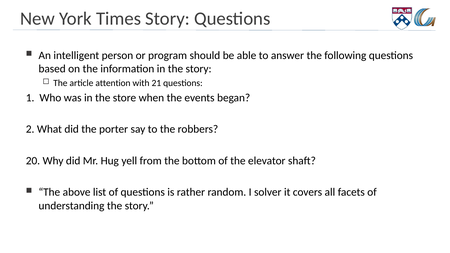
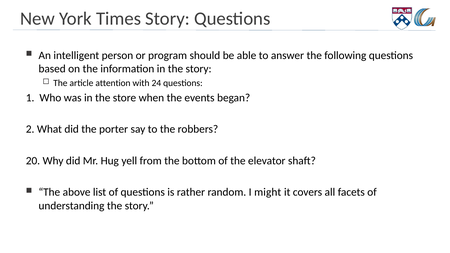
21: 21 -> 24
solver: solver -> might
